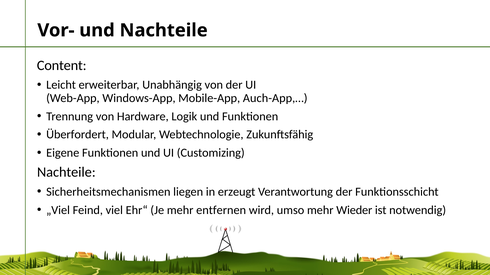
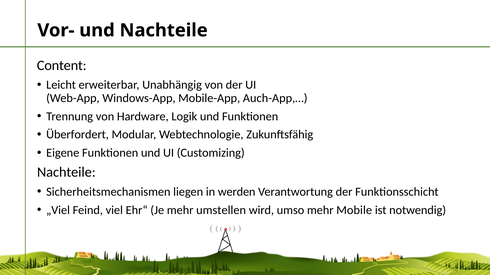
erzeugt: erzeugt -> werden
entfernen: entfernen -> umstellen
Wieder: Wieder -> Mobile
